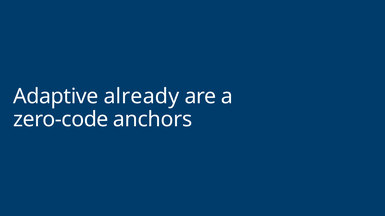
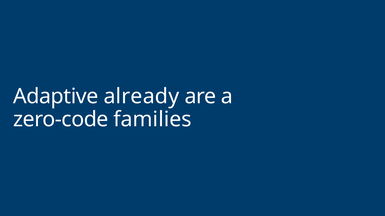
anchors: anchors -> families
